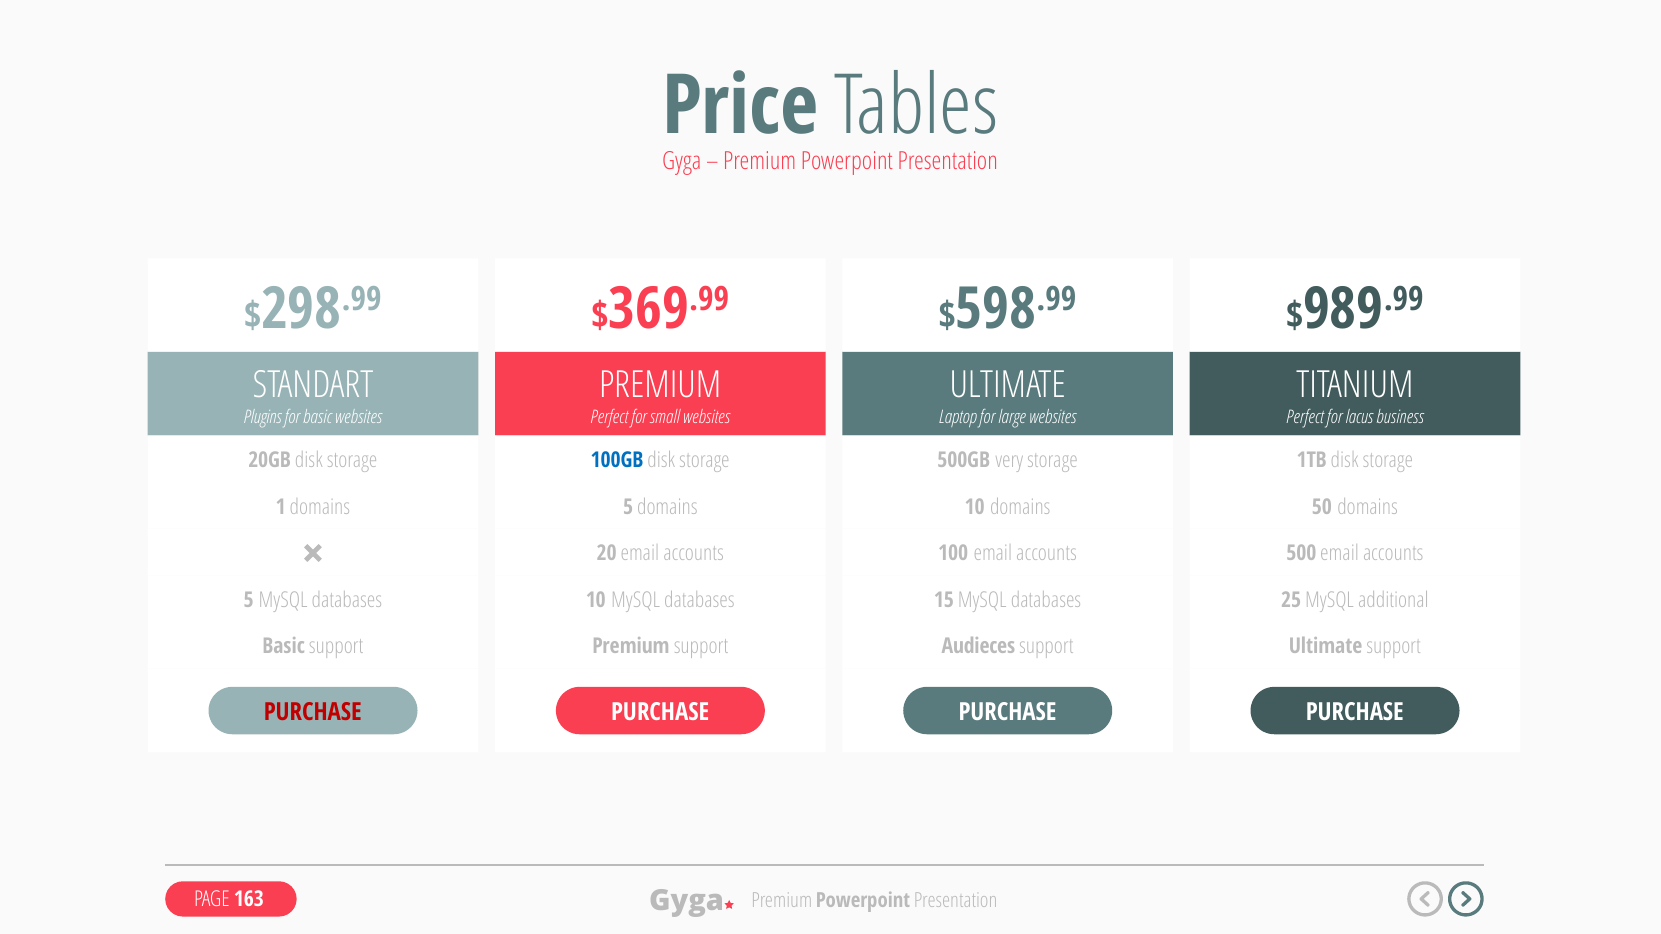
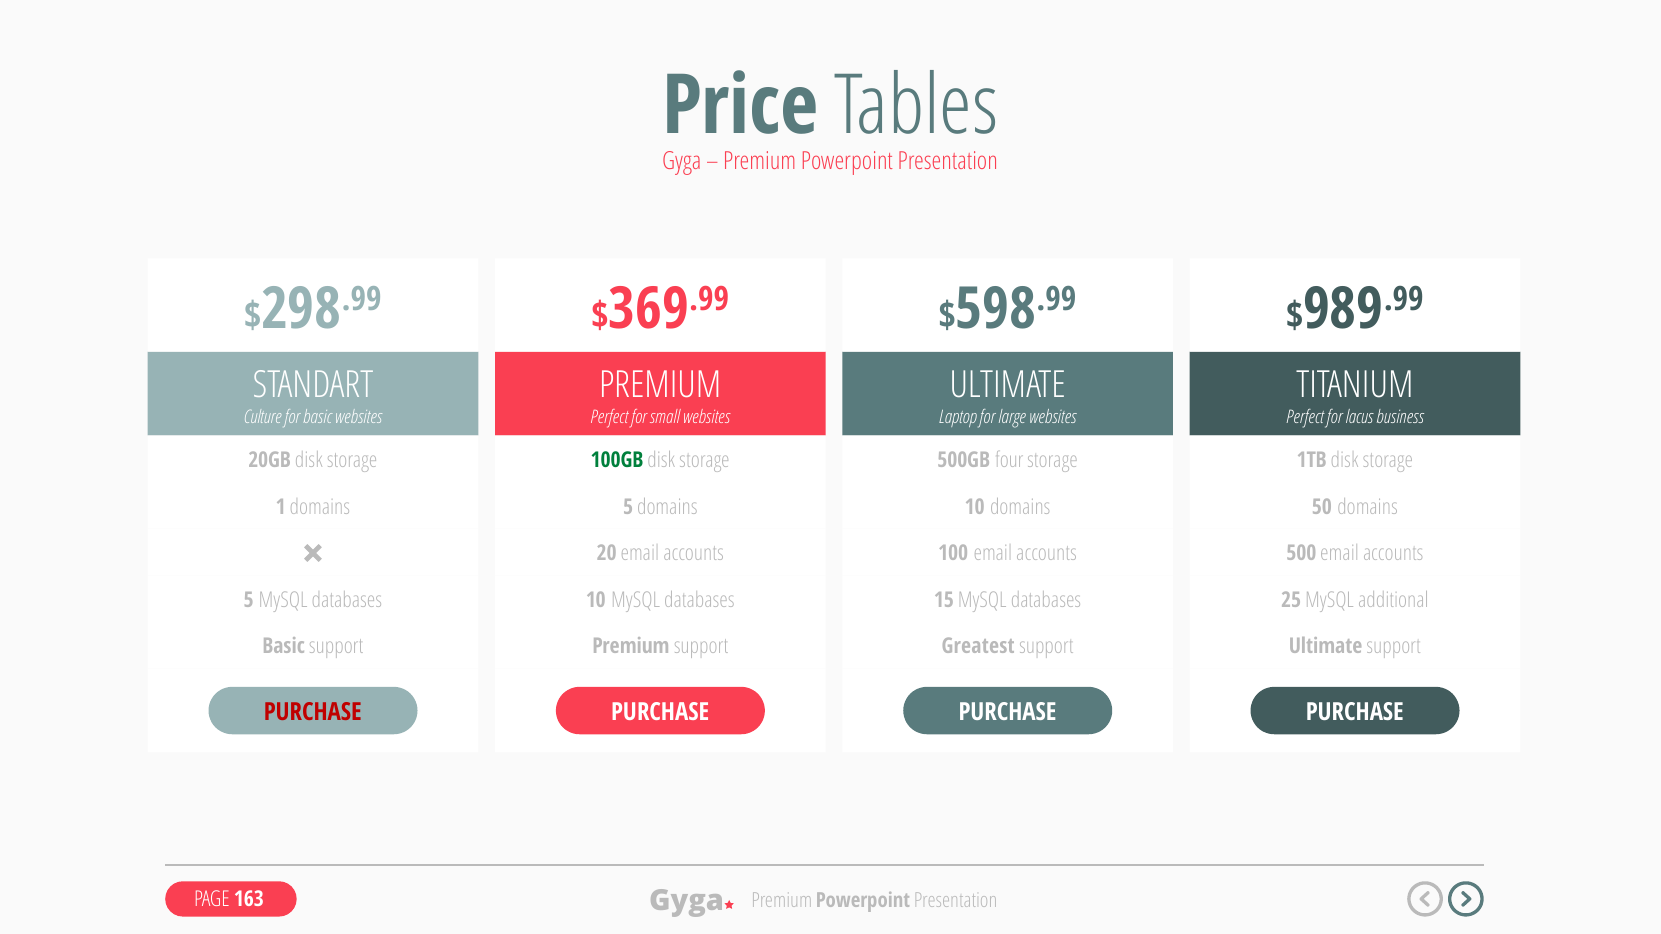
Plugins: Plugins -> Culture
100GB colour: blue -> green
very: very -> four
Audieces: Audieces -> Greatest
